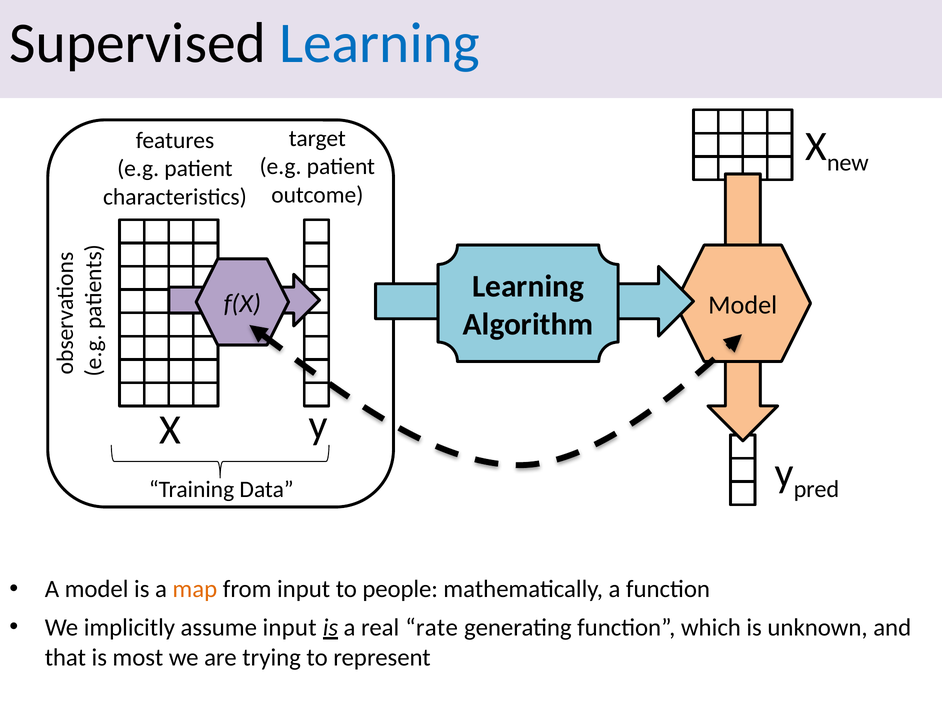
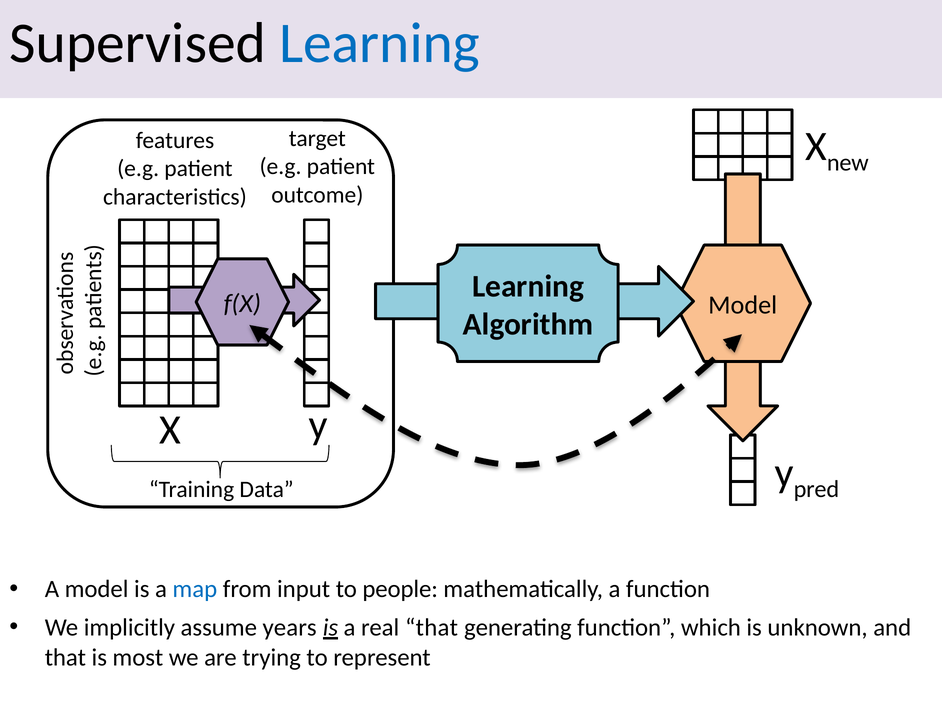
map colour: orange -> blue
assume input: input -> years
real rate: rate -> that
